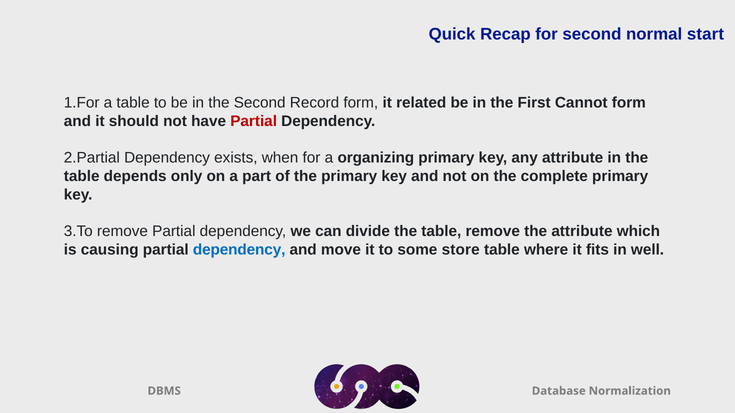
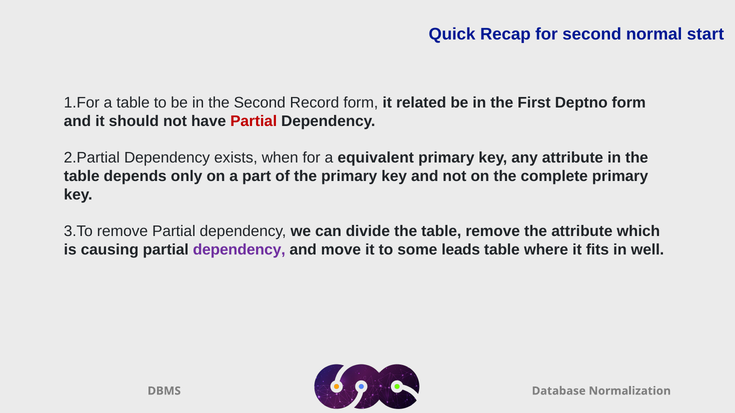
Cannot: Cannot -> Deptno
organizing: organizing -> equivalent
dependency at (239, 250) colour: blue -> purple
store: store -> leads
